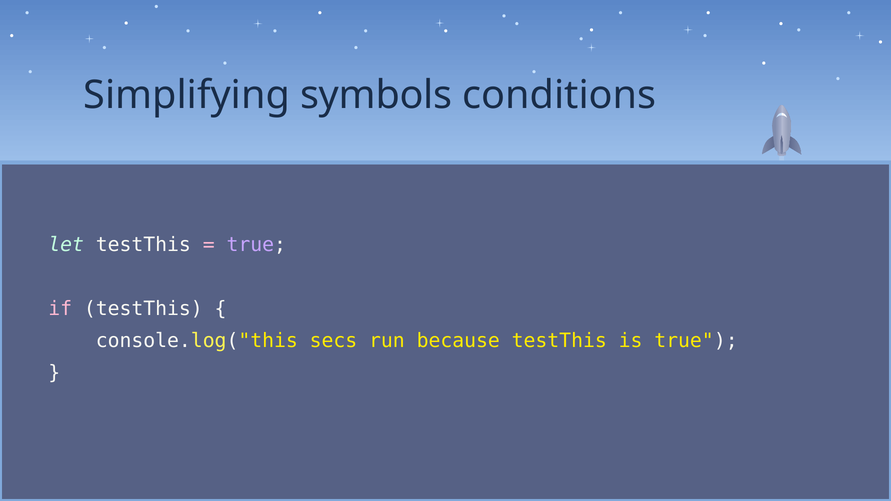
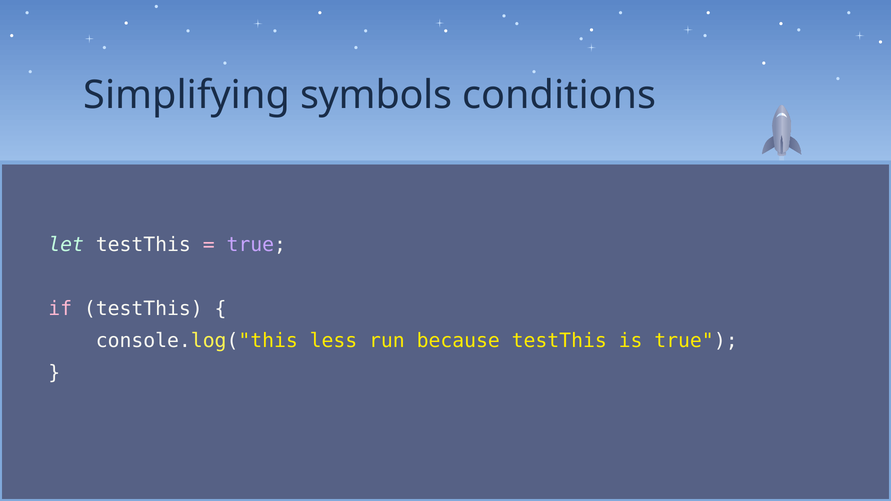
secs: secs -> less
